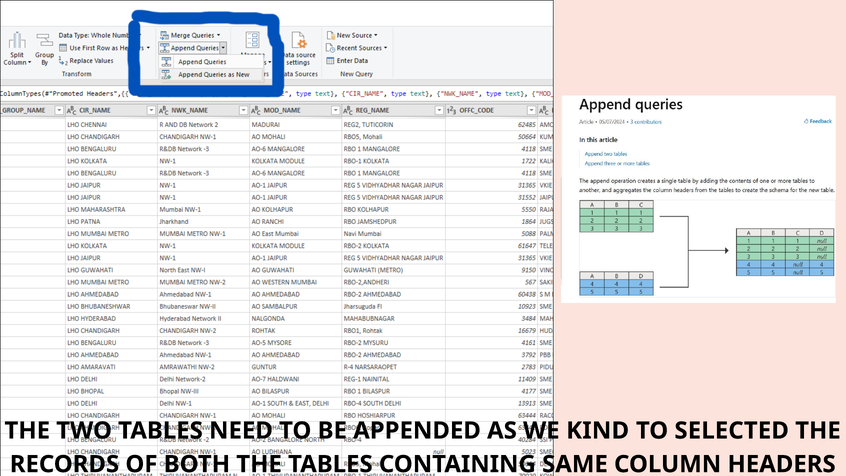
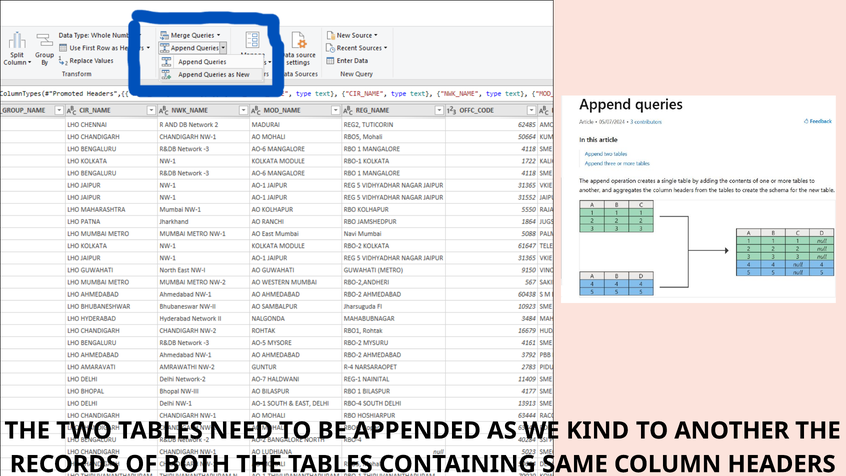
SELECTED: SELECTED -> ANOTHER
